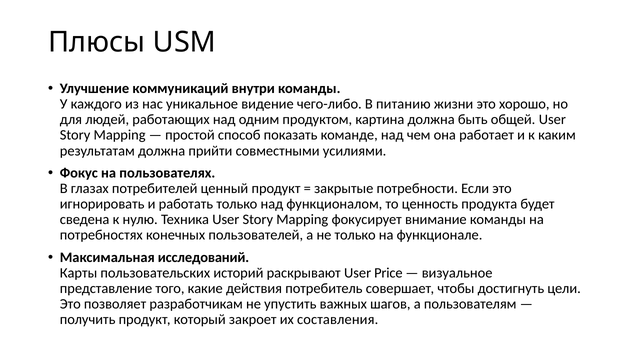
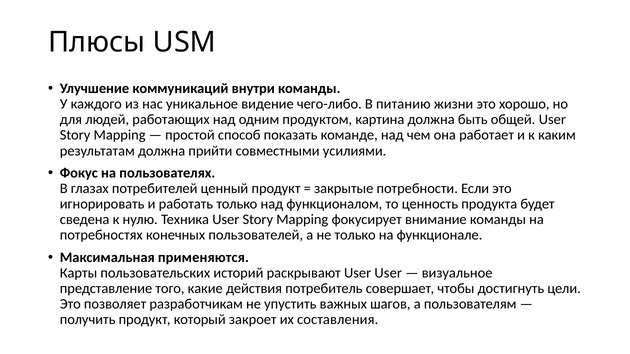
исследований: исследований -> применяются
User Price: Price -> User
